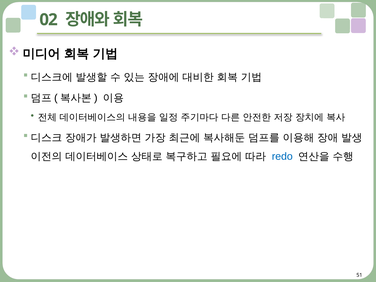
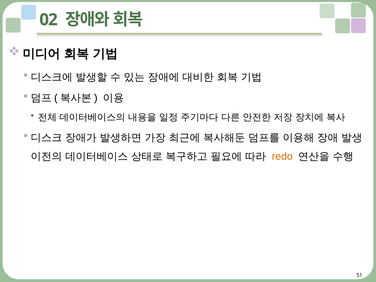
redo colour: blue -> orange
